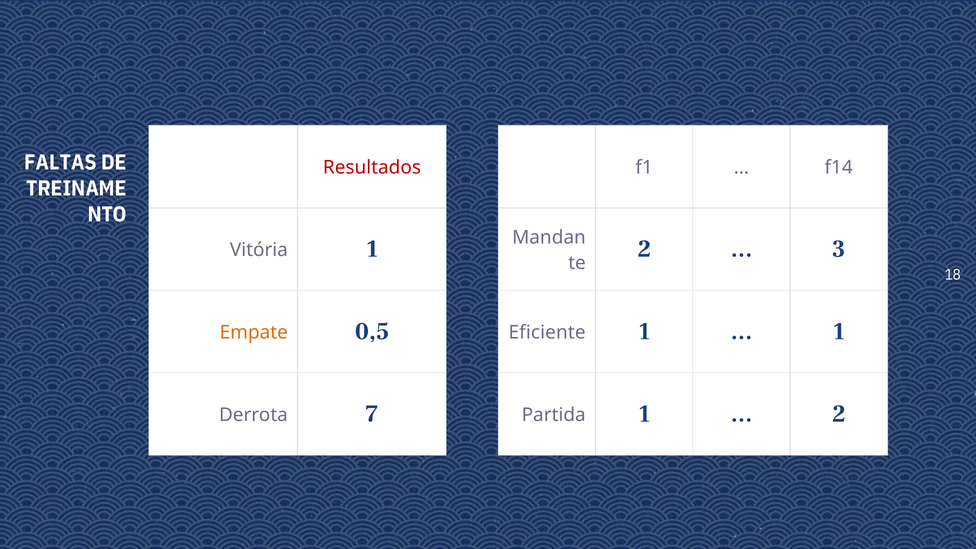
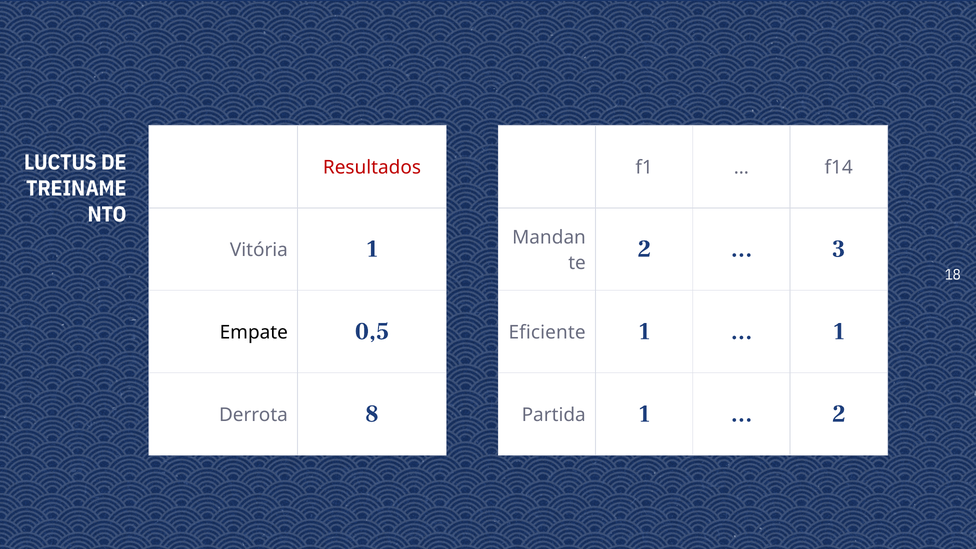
FALTAS: FALTAS -> LUCTUS
Empate colour: orange -> black
7: 7 -> 8
